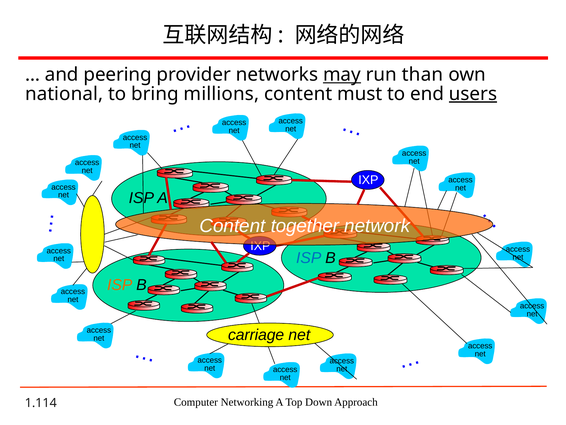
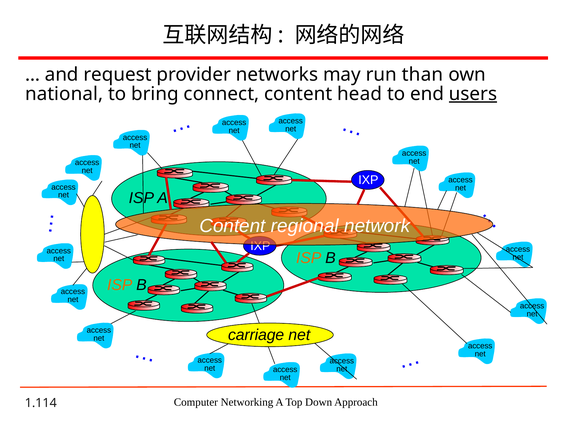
peering: peering -> request
may underline: present -> none
millions: millions -> connect
must: must -> head
together: together -> regional
ISP at (309, 258) colour: blue -> orange
